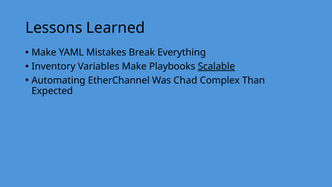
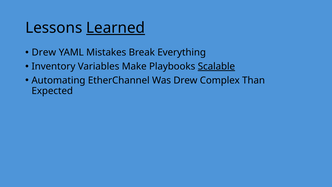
Learned underline: none -> present
Make at (44, 52): Make -> Drew
Was Chad: Chad -> Drew
